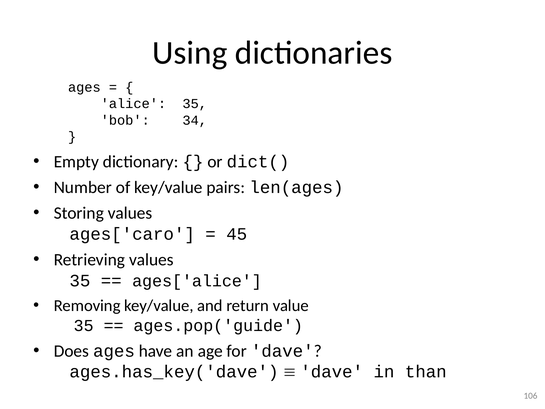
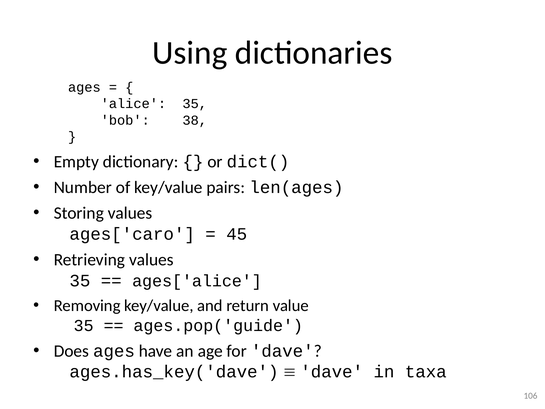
34: 34 -> 38
than: than -> taxa
